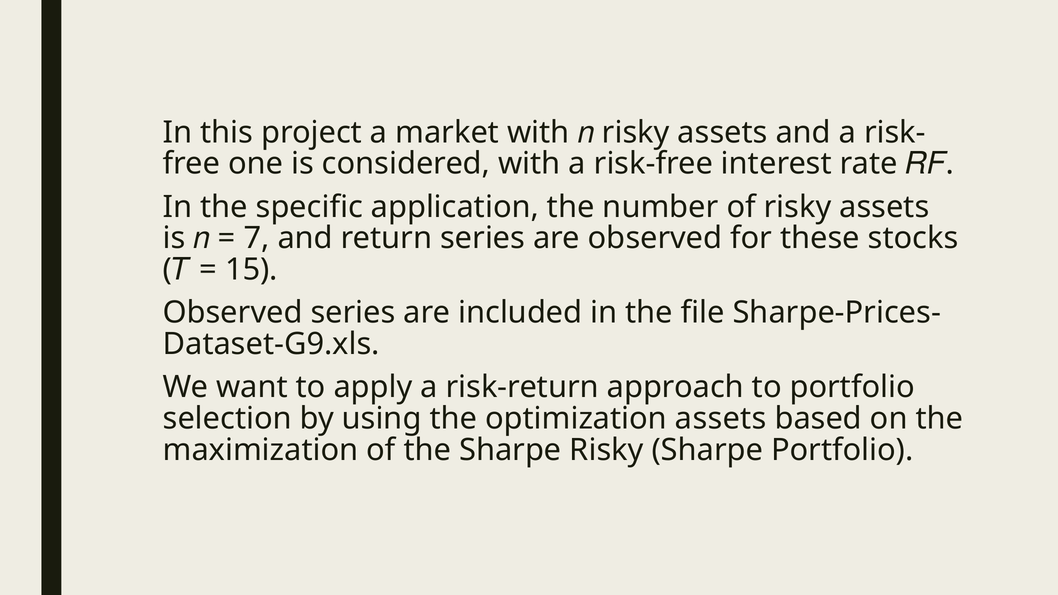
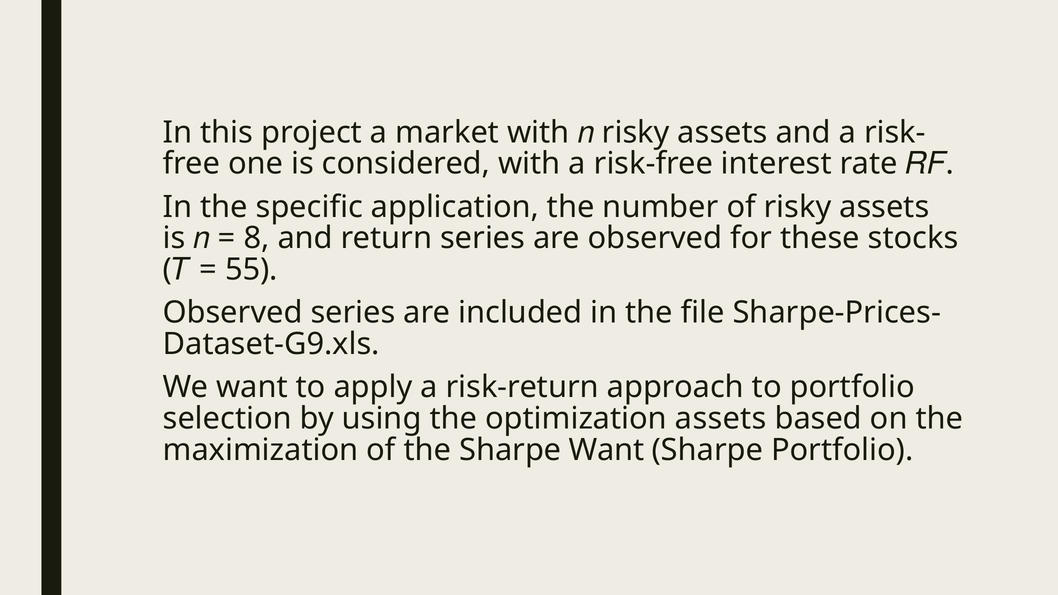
7: 7 -> 8
15: 15 -> 55
Sharpe Risky: Risky -> Want
